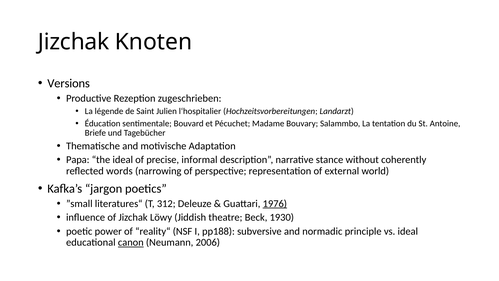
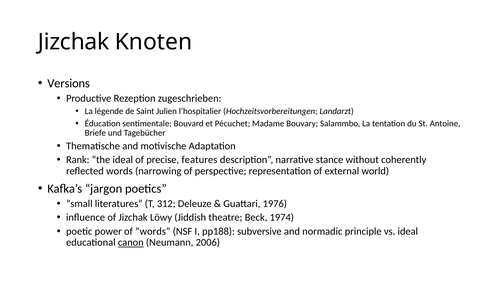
Papa: Papa -> Rank
informal: informal -> features
1976 underline: present -> none
1930: 1930 -> 1974
reality“: reality“ -> words“
